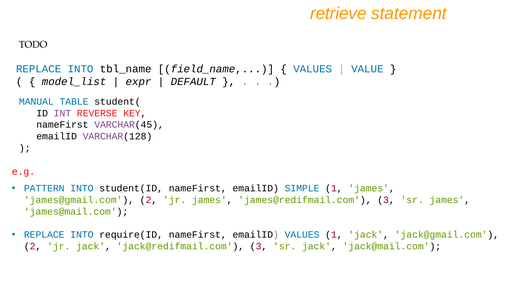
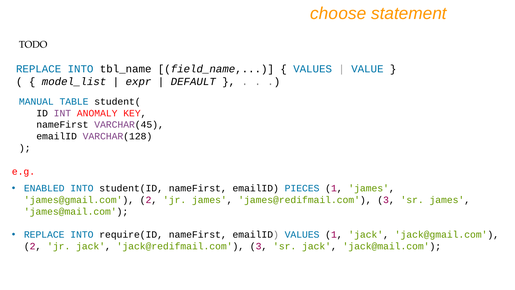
retrieve: retrieve -> choose
REVERSE: REVERSE -> ANOMALY
PATTERN: PATTERN -> ENABLED
SIMPLE: SIMPLE -> PIECES
